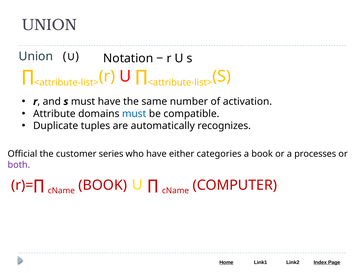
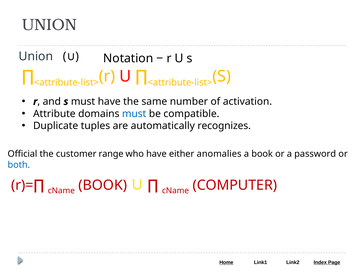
series: series -> range
categories: categories -> anomalies
processes: processes -> password
both colour: purple -> blue
